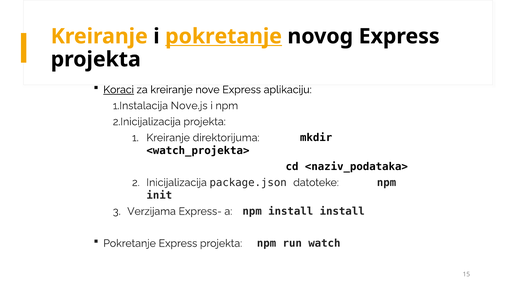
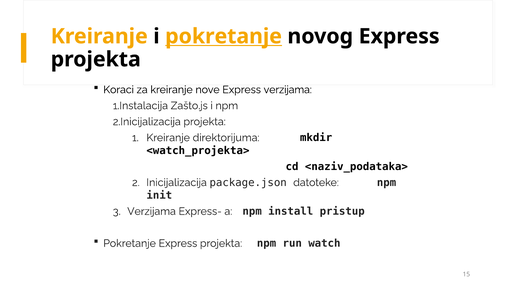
Koraci underline: present -> none
Express aplikaciju: aplikaciju -> verzijama
Nove.js: Nove.js -> Zašto.js
install install: install -> pristup
